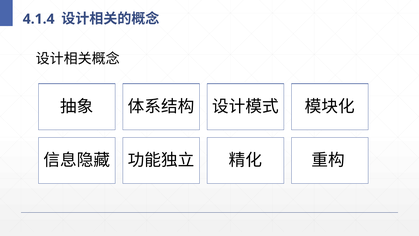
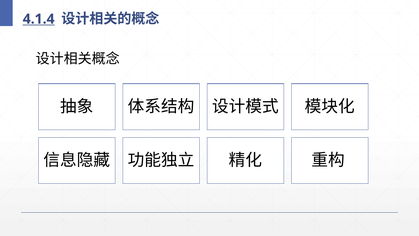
4.1.4 underline: none -> present
